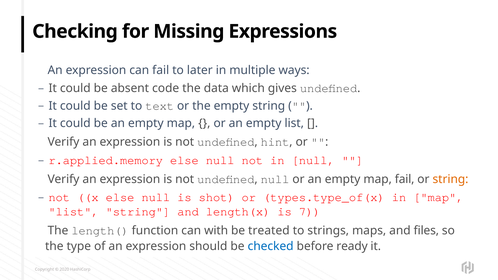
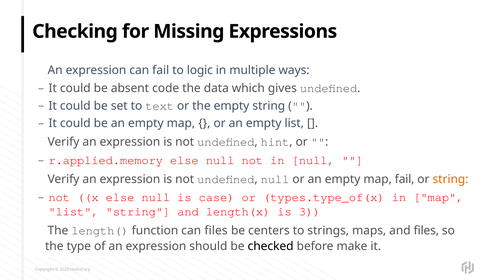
later: later -> logic
shot: shot -> case
7: 7 -> 3
can with: with -> files
treated: treated -> centers
checked colour: blue -> black
ready: ready -> make
